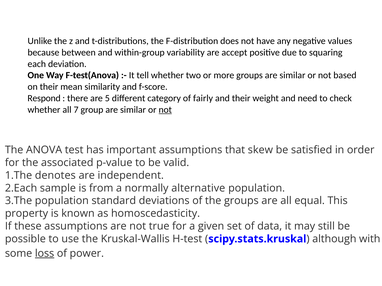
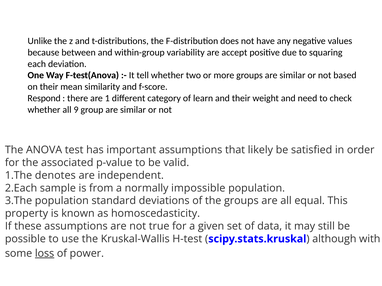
5: 5 -> 1
fairly: fairly -> learn
7: 7 -> 9
not at (165, 110) underline: present -> none
skew: skew -> likely
alternative: alternative -> impossible
